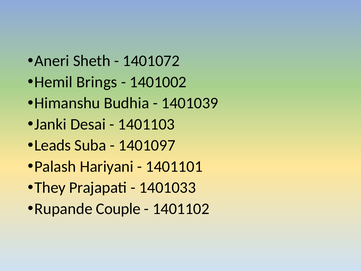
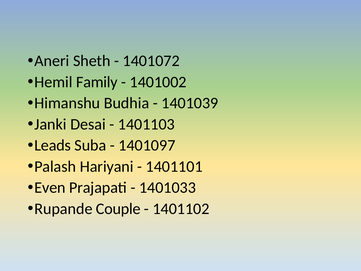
Brings: Brings -> Family
They: They -> Even
